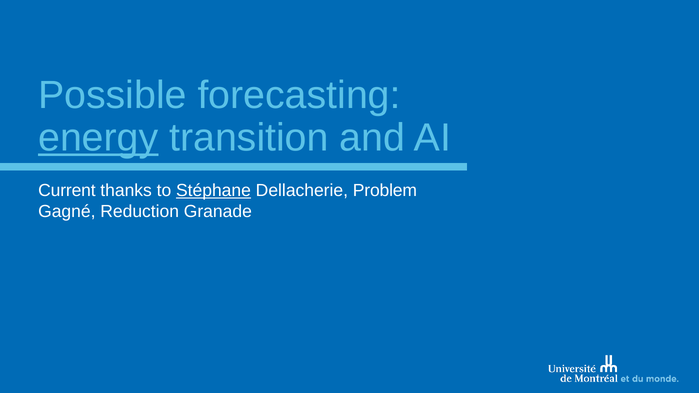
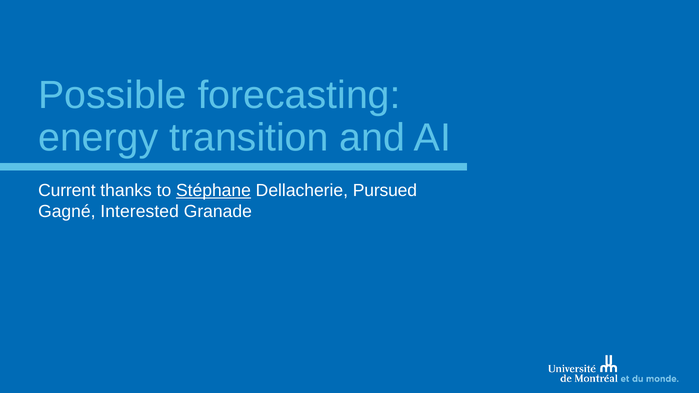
energy underline: present -> none
Problem: Problem -> Pursued
Reduction: Reduction -> Interested
